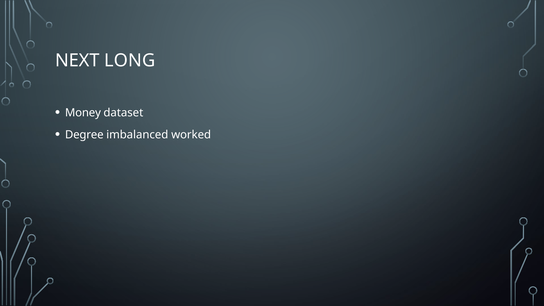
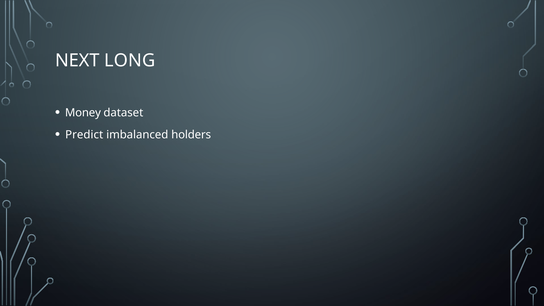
Degree: Degree -> Predict
worked: worked -> holders
